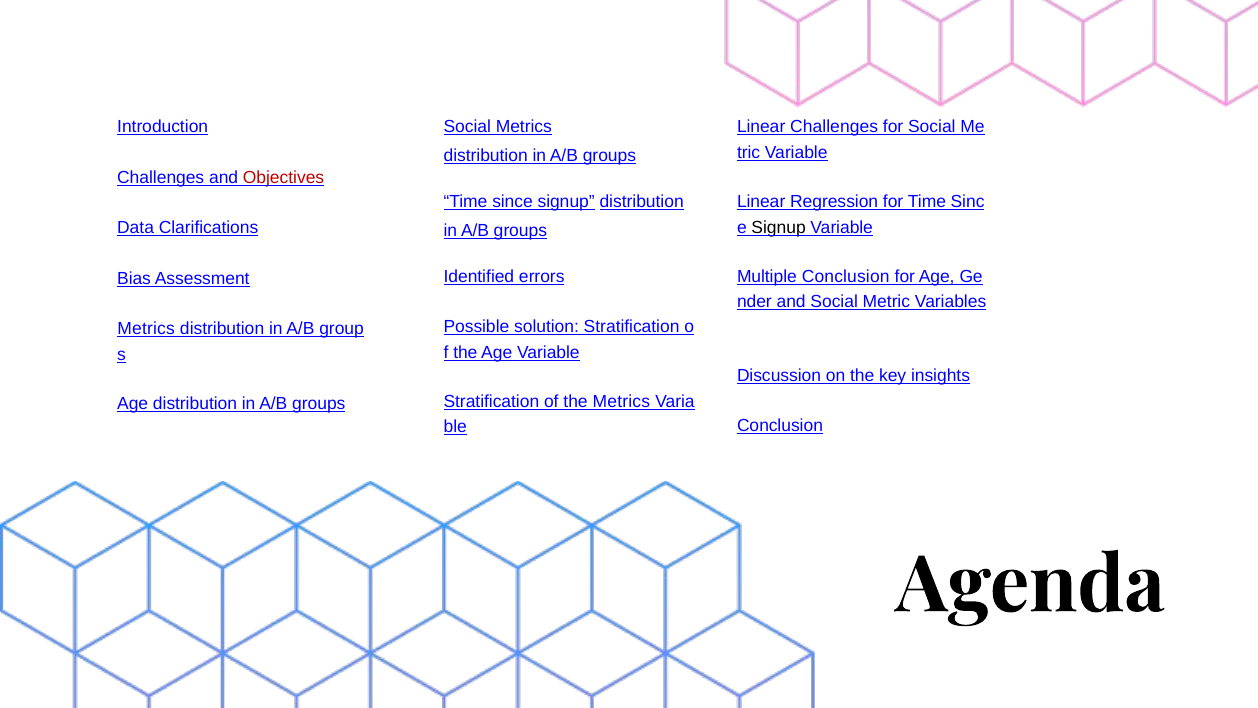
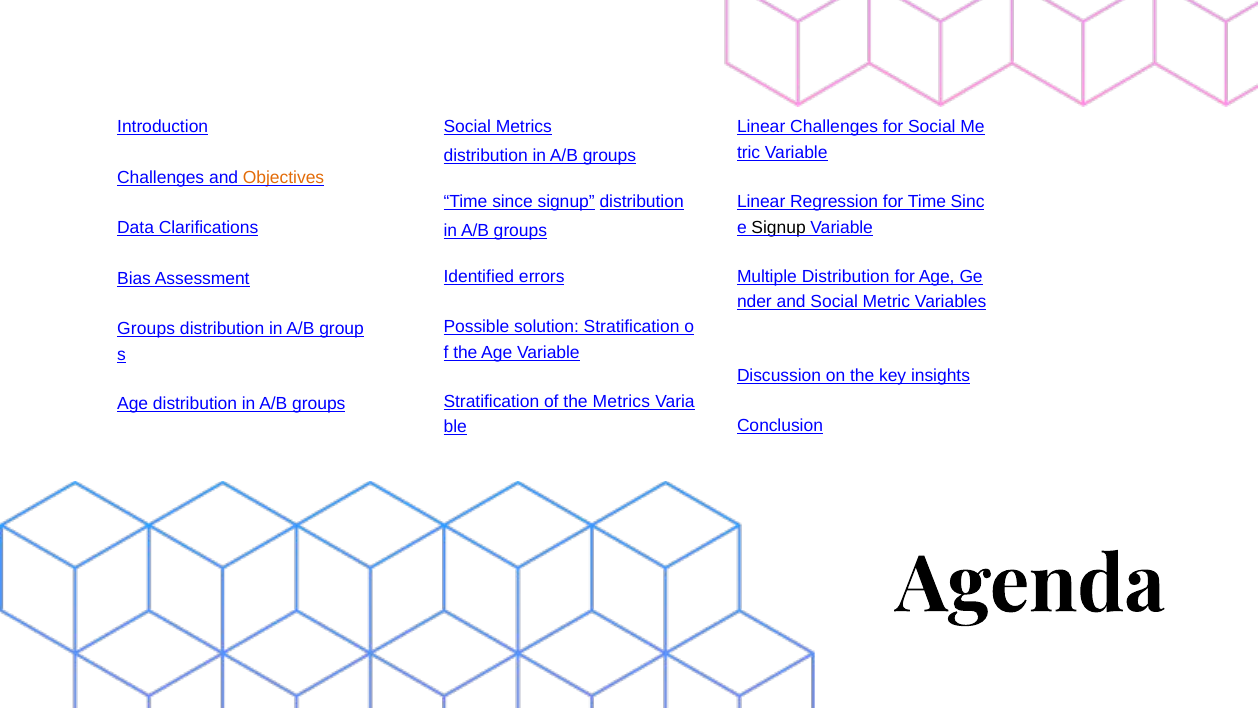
Objectives colour: red -> orange
Multiple Conclusion: Conclusion -> Distribution
Metrics at (146, 329): Metrics -> Groups
